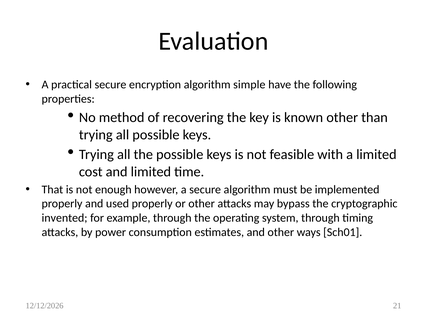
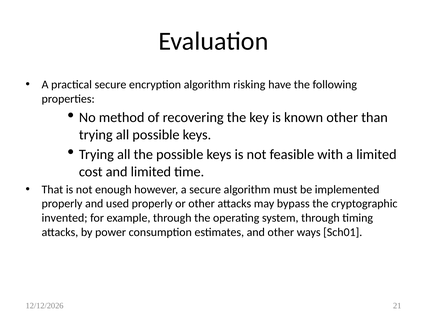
simple: simple -> risking
